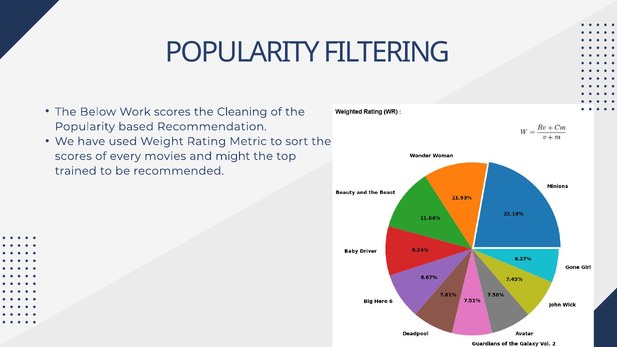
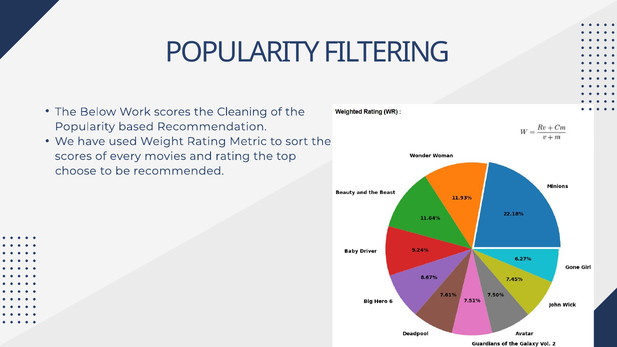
and might: might -> rating
trained: trained -> choose
